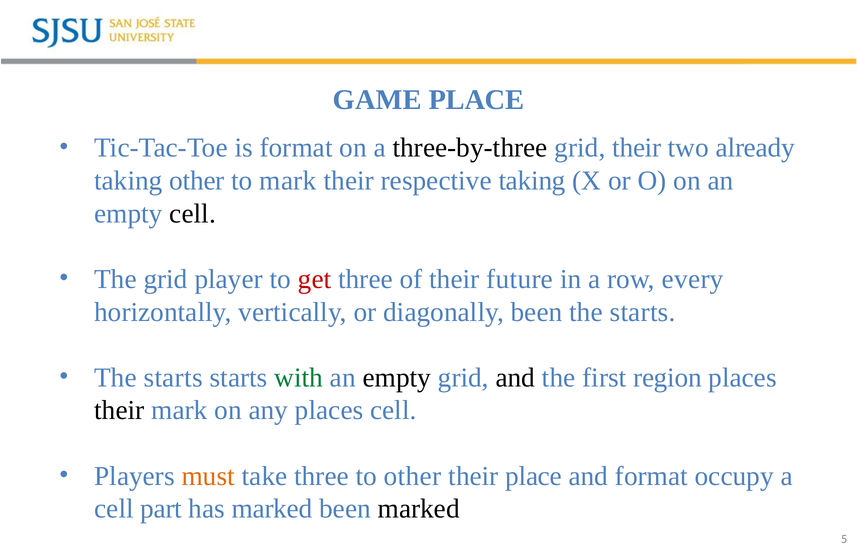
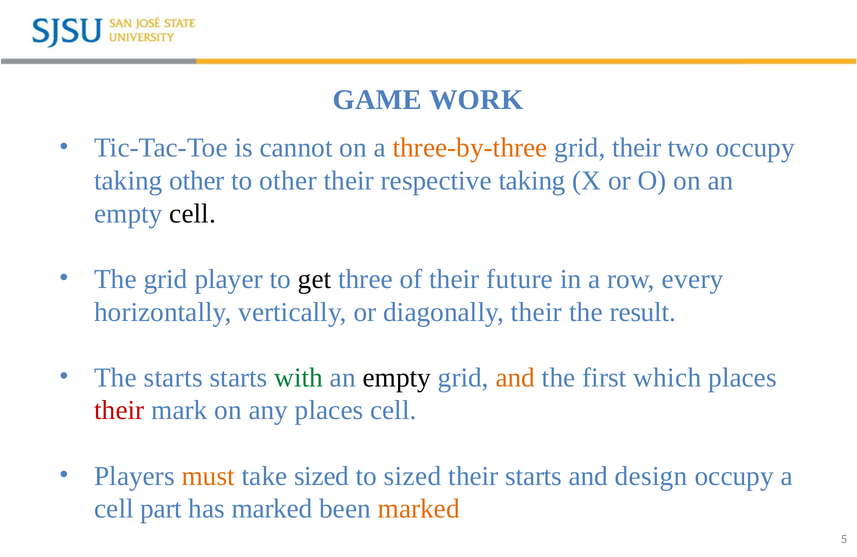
GAME PLACE: PLACE -> WORK
is format: format -> cannot
three-by-three colour: black -> orange
two already: already -> occupy
to mark: mark -> other
get colour: red -> black
diagonally been: been -> their
starts at (643, 312): starts -> result
and at (515, 378) colour: black -> orange
region: region -> which
their at (119, 410) colour: black -> red
take three: three -> sized
to other: other -> sized
their place: place -> starts
and format: format -> design
marked at (419, 509) colour: black -> orange
